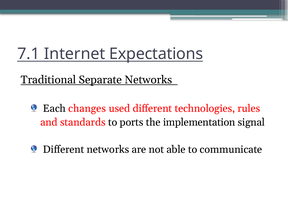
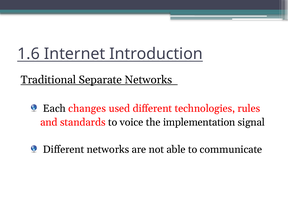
7.1: 7.1 -> 1.6
Expectations: Expectations -> Introduction
ports: ports -> voice
